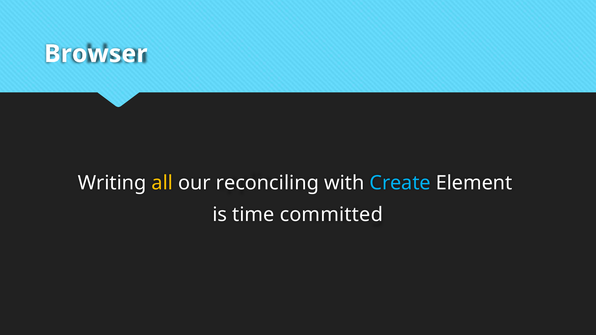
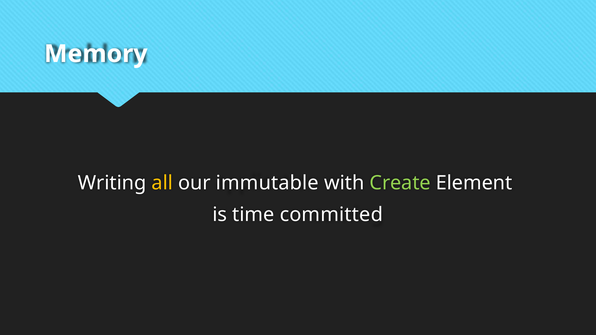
Browser: Browser -> Memory
reconciling: reconciling -> immutable
Create colour: light blue -> light green
